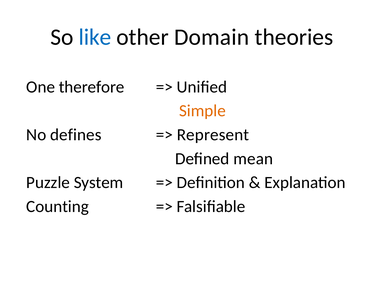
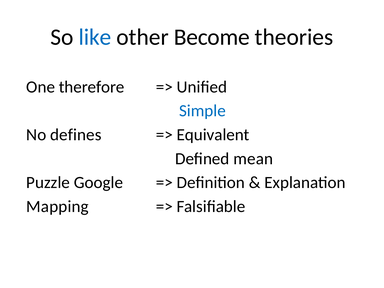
Domain: Domain -> Become
Simple colour: orange -> blue
Represent: Represent -> Equivalent
System: System -> Google
Counting: Counting -> Mapping
